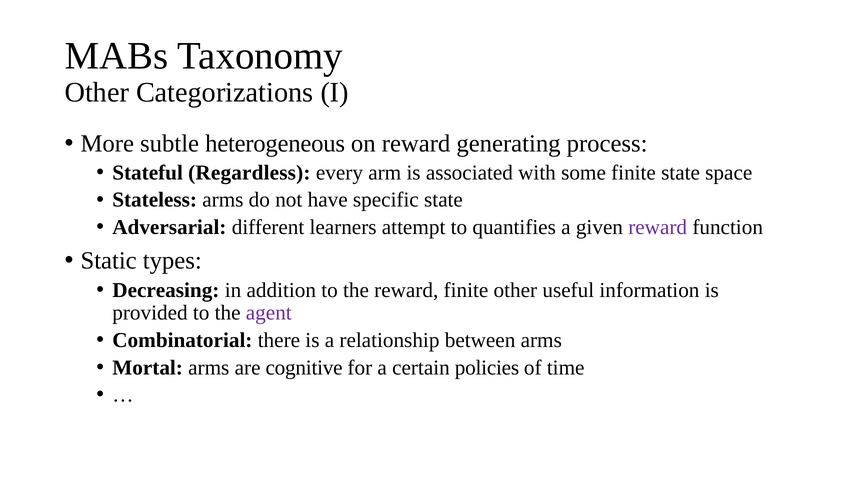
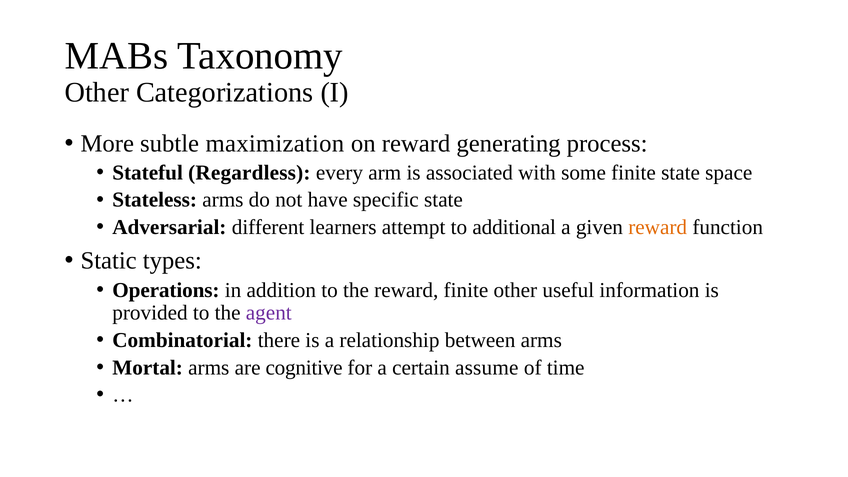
heterogeneous: heterogeneous -> maximization
quantifies: quantifies -> additional
reward at (658, 227) colour: purple -> orange
Decreasing: Decreasing -> Operations
policies: policies -> assume
